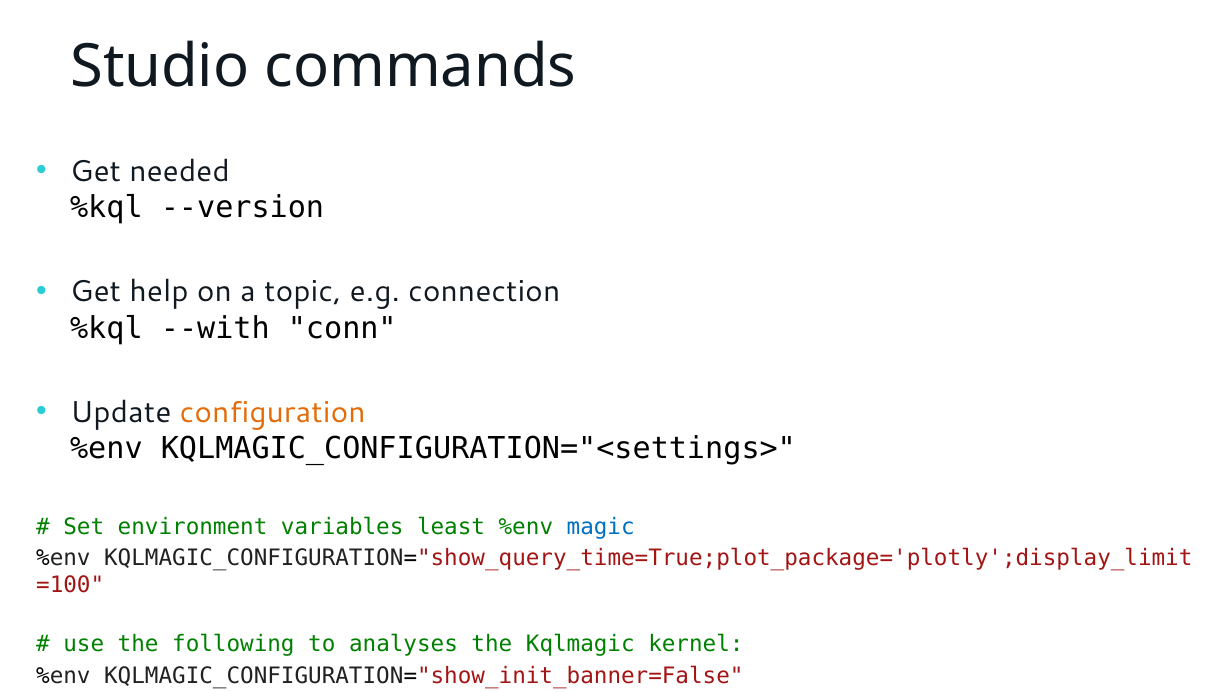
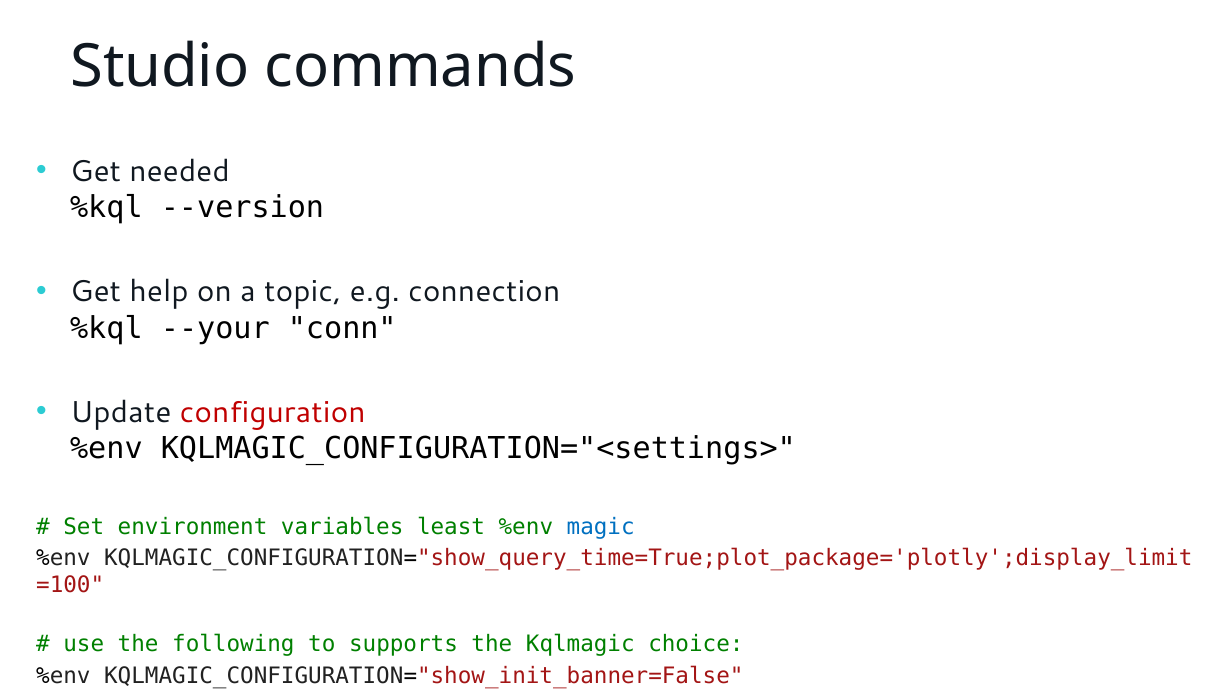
--with: --with -> --your
configuration colour: orange -> red
analyses: analyses -> supports
kernel: kernel -> choice
